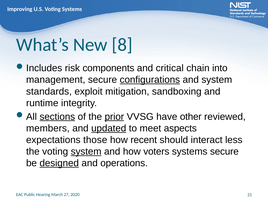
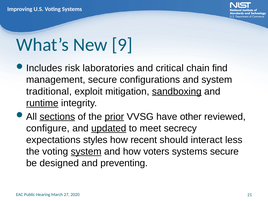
8: 8 -> 9
components: components -> laboratories
into: into -> find
configurations underline: present -> none
standards: standards -> traditional
sandboxing underline: none -> present
runtime underline: none -> present
members: members -> configure
aspects: aspects -> secrecy
those: those -> styles
designed underline: present -> none
operations: operations -> preventing
